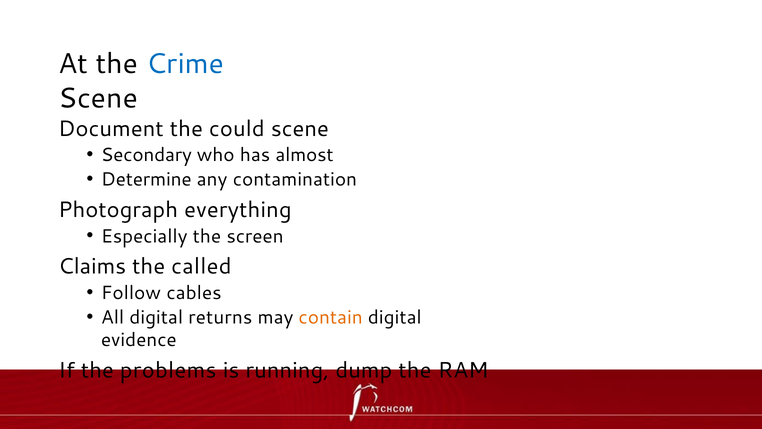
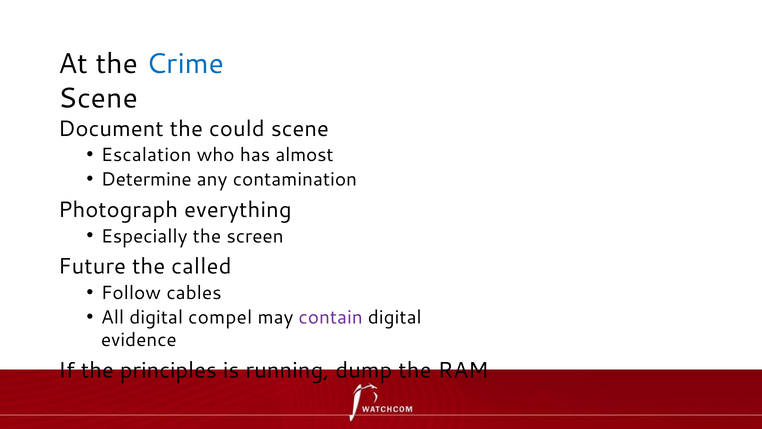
Secondary: Secondary -> Escalation
Claims: Claims -> Future
returns: returns -> compel
contain colour: orange -> purple
problems: problems -> principles
